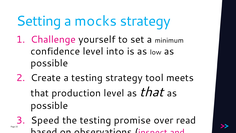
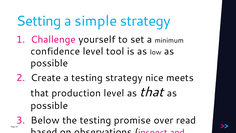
mocks: mocks -> simple
into: into -> tool
tool: tool -> nice
Speed: Speed -> Below
